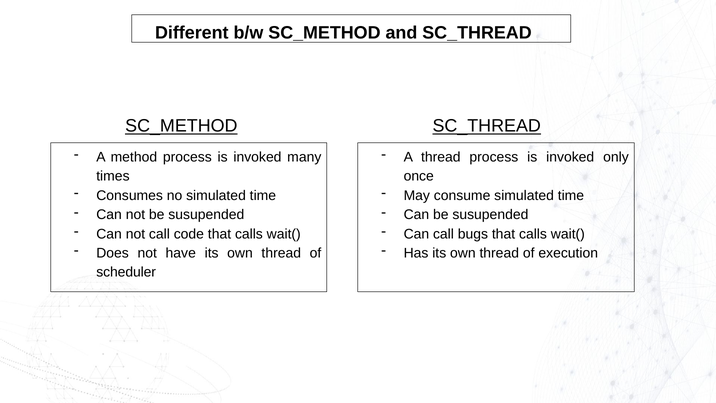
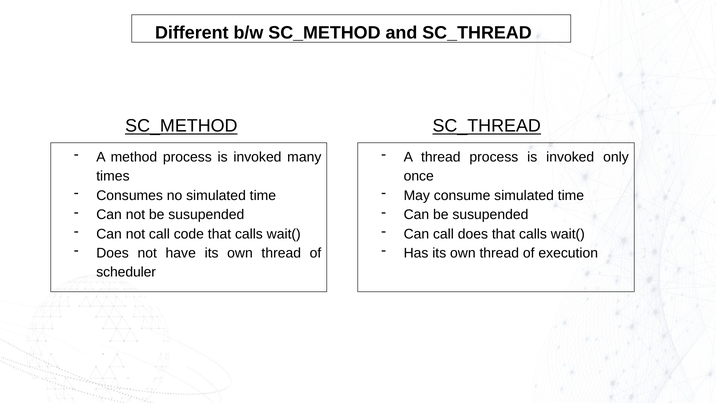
call bugs: bugs -> does
